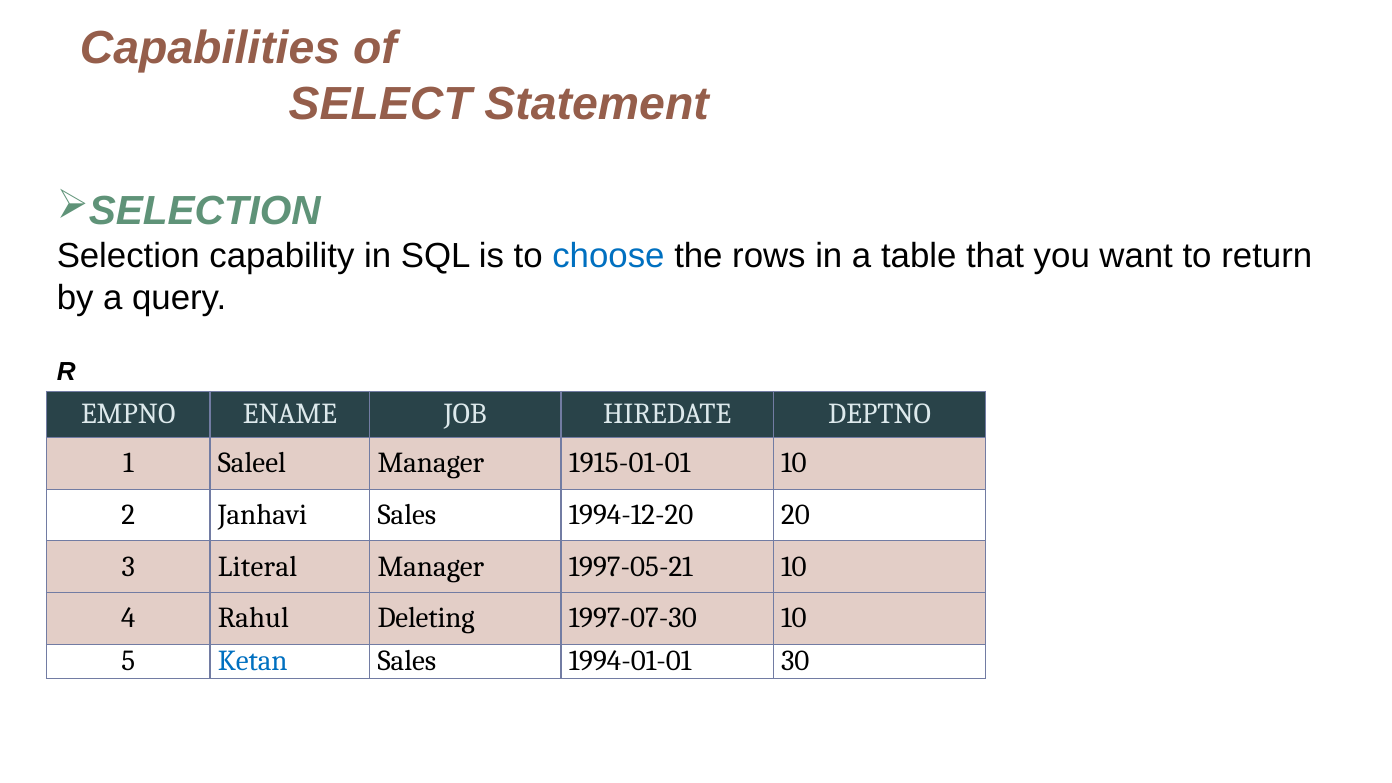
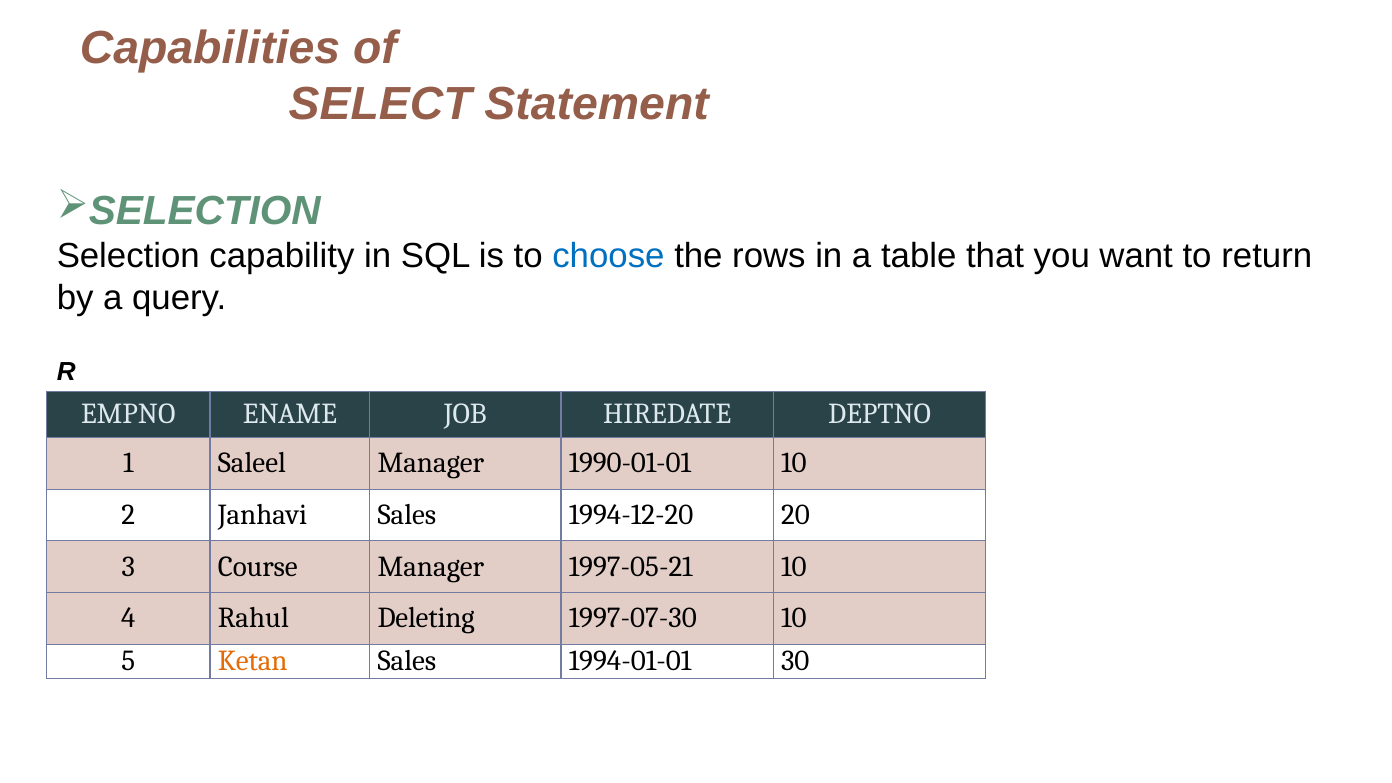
1915-01-01: 1915-01-01 -> 1990-01-01
Literal: Literal -> Course
Ketan colour: blue -> orange
